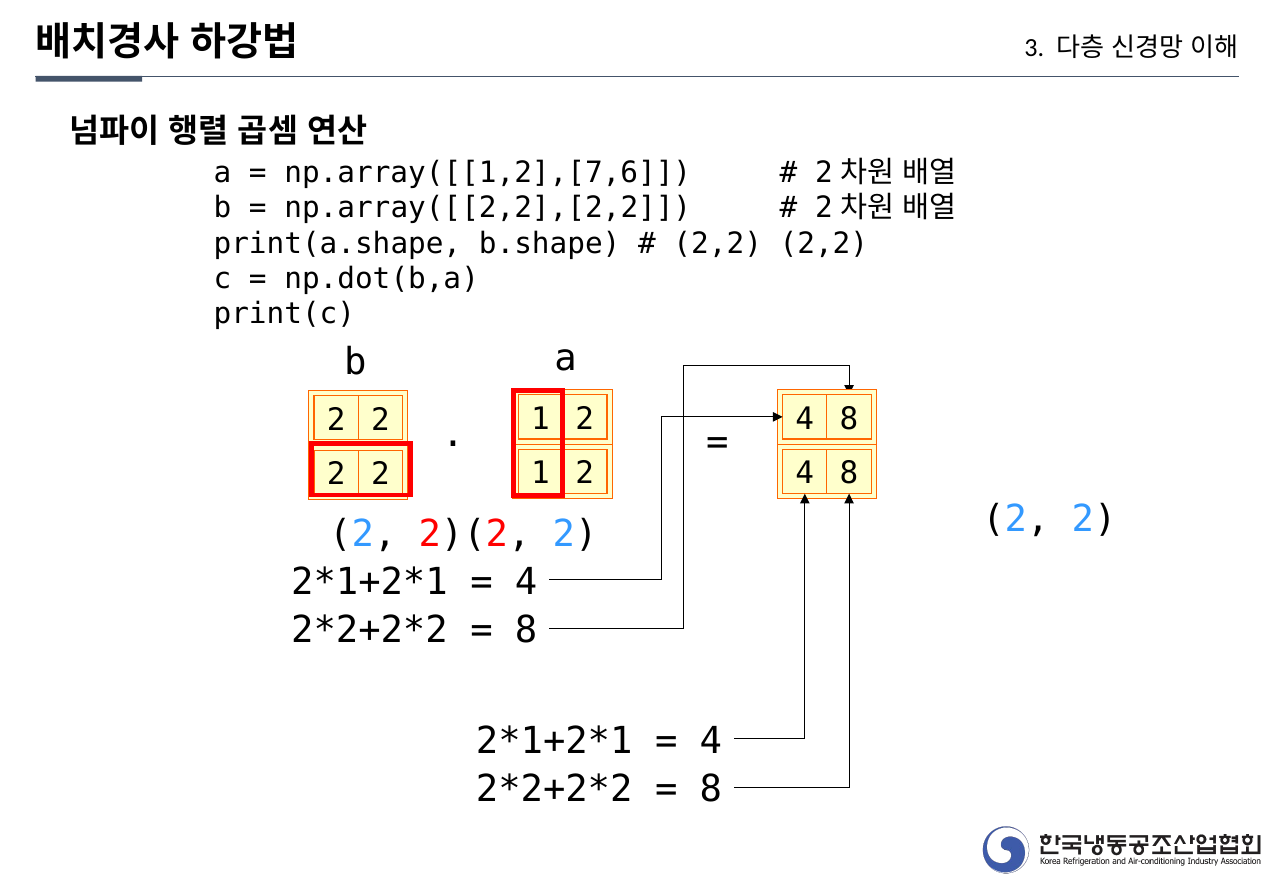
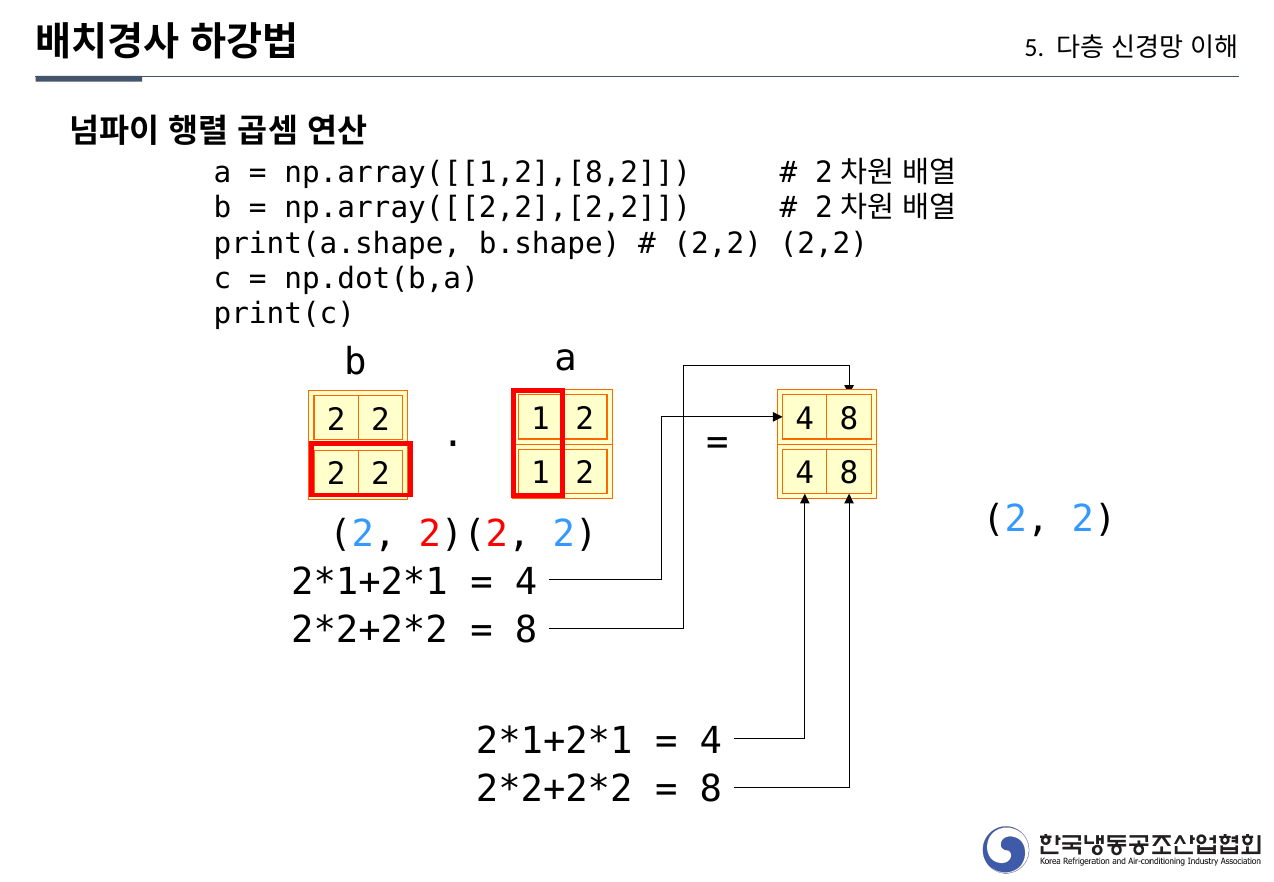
3: 3 -> 5
np.array([[1,2],[7,6: np.array([[1,2],[7,6 -> np.array([[1,2],[8,2
